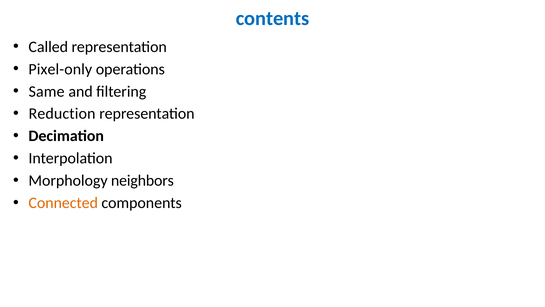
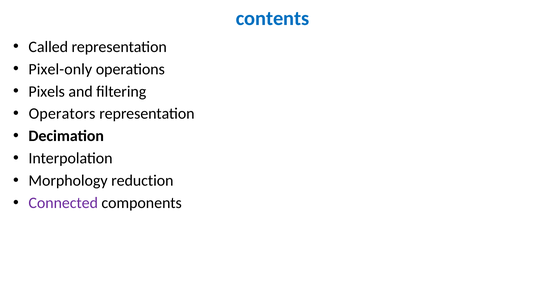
Same: Same -> Pixels
Reduction: Reduction -> Operators
neighbors: neighbors -> reduction
Connected colour: orange -> purple
